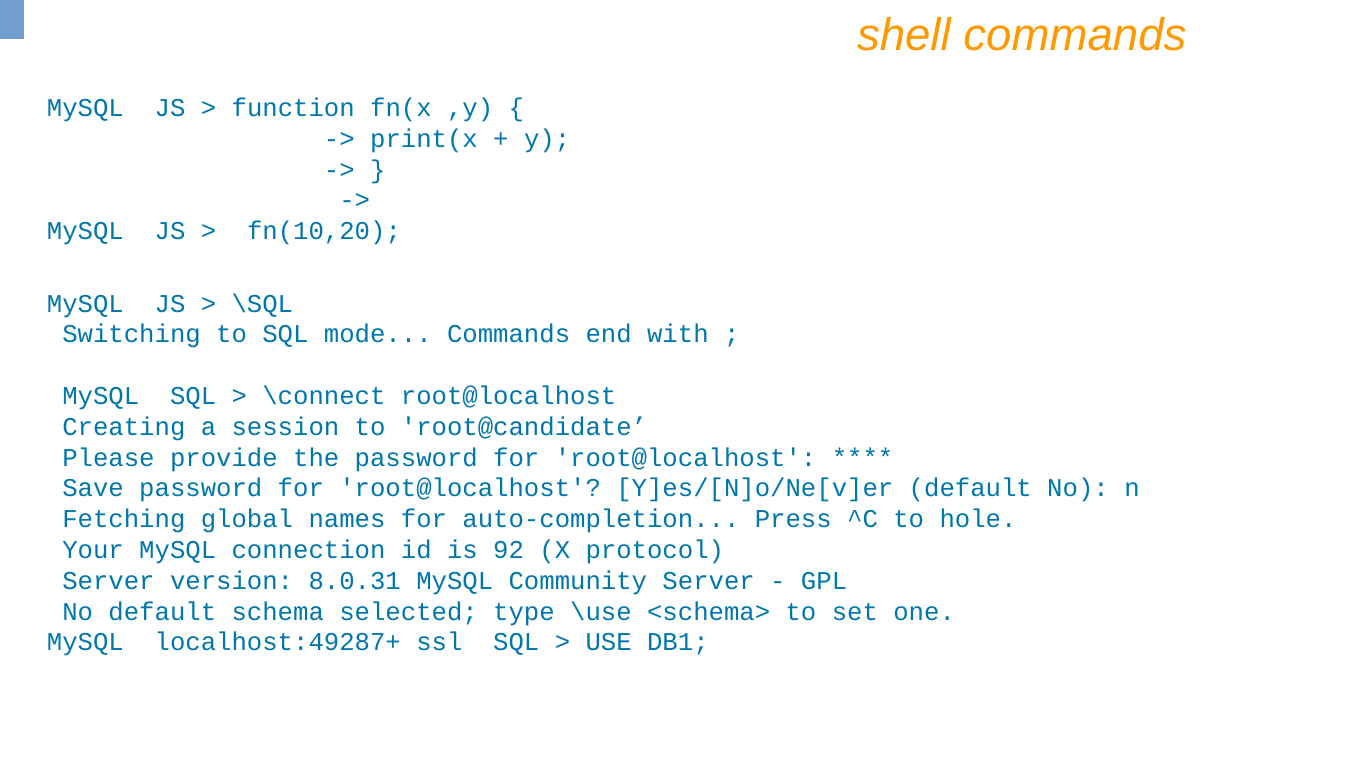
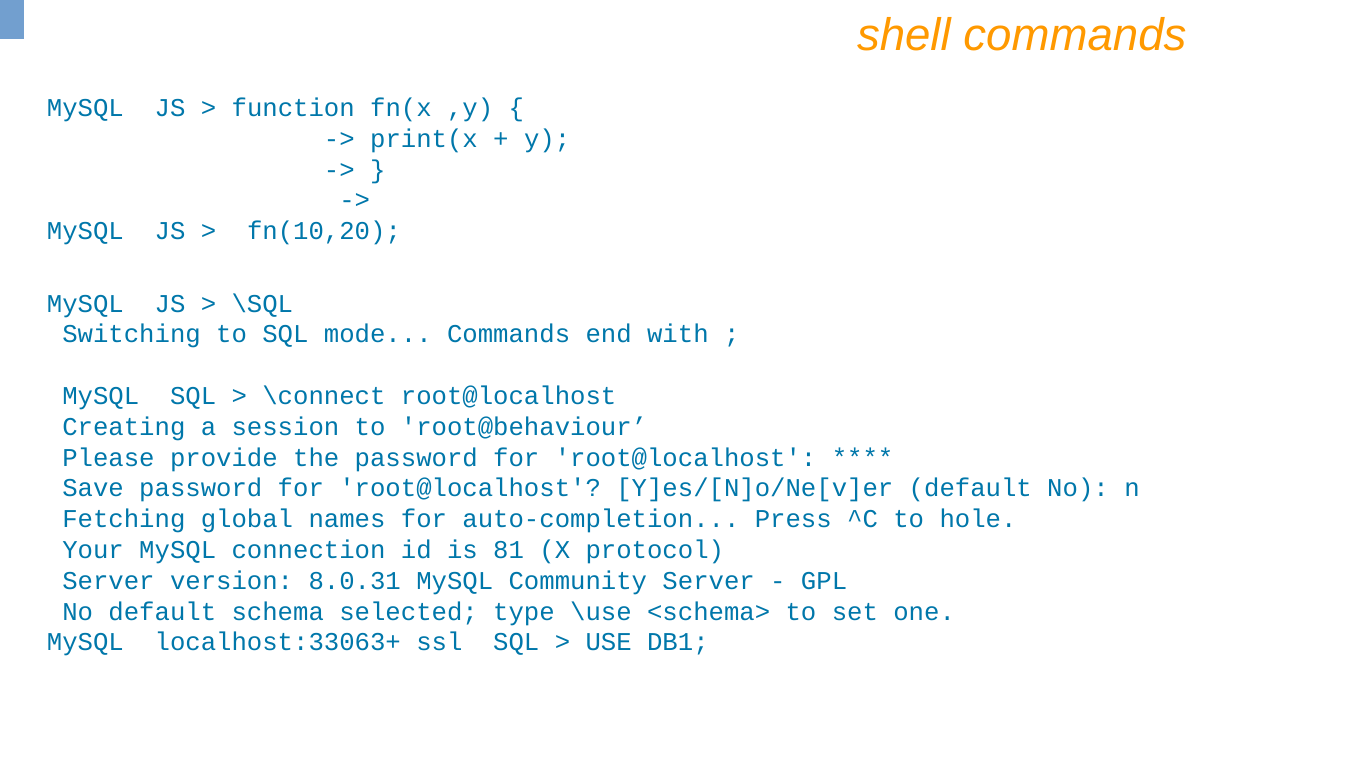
root@candidate: root@candidate -> root@behaviour
92: 92 -> 81
localhost:49287+: localhost:49287+ -> localhost:33063+
